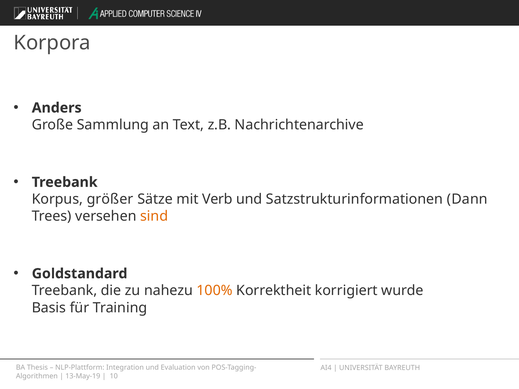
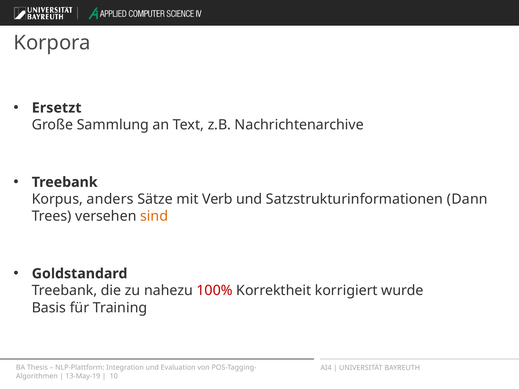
Anders: Anders -> Ersetzt
größer: größer -> anders
100% colour: orange -> red
